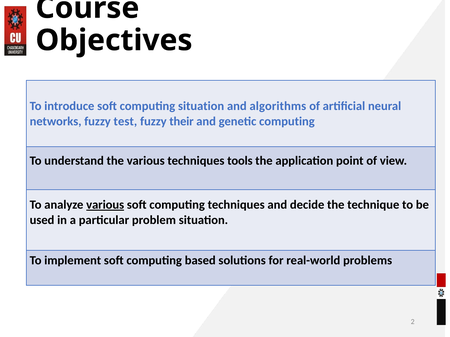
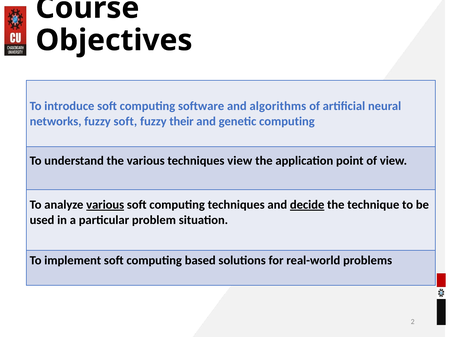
computing situation: situation -> software
fuzzy test: test -> soft
techniques tools: tools -> view
decide underline: none -> present
